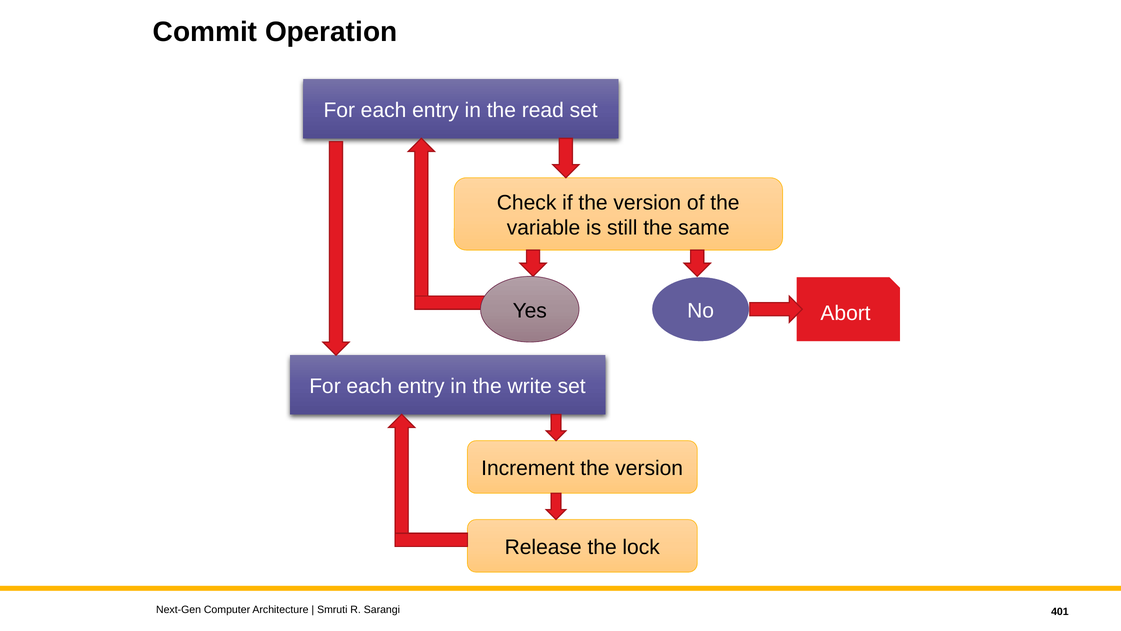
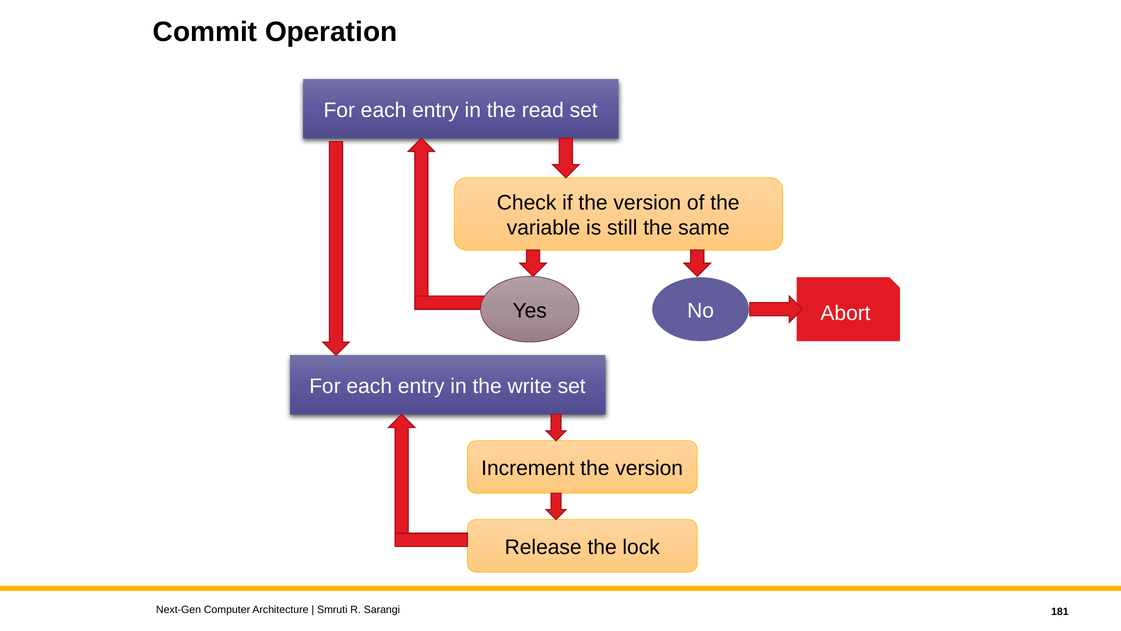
401: 401 -> 181
